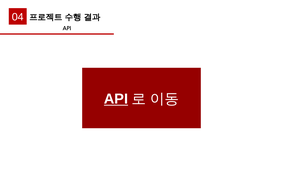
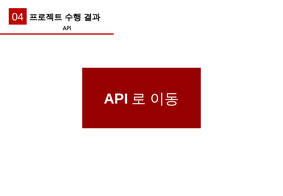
API at (116, 99) underline: present -> none
